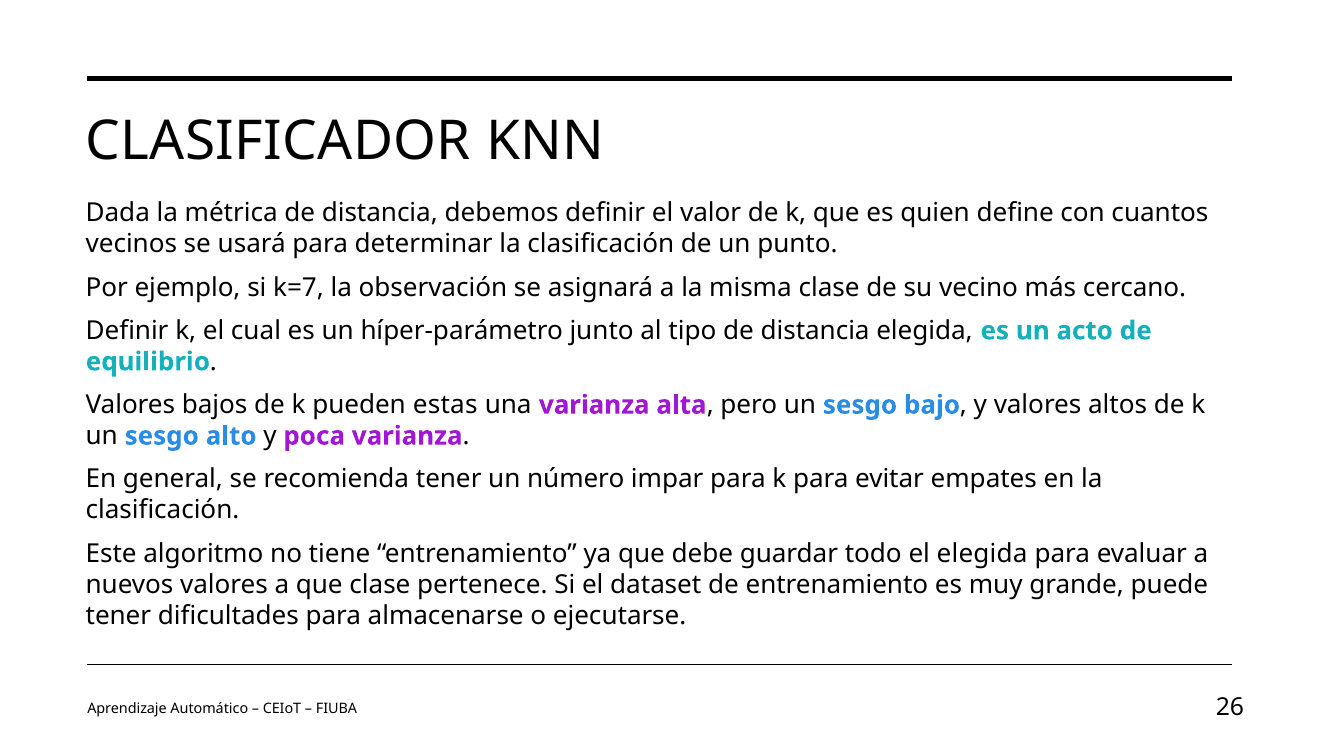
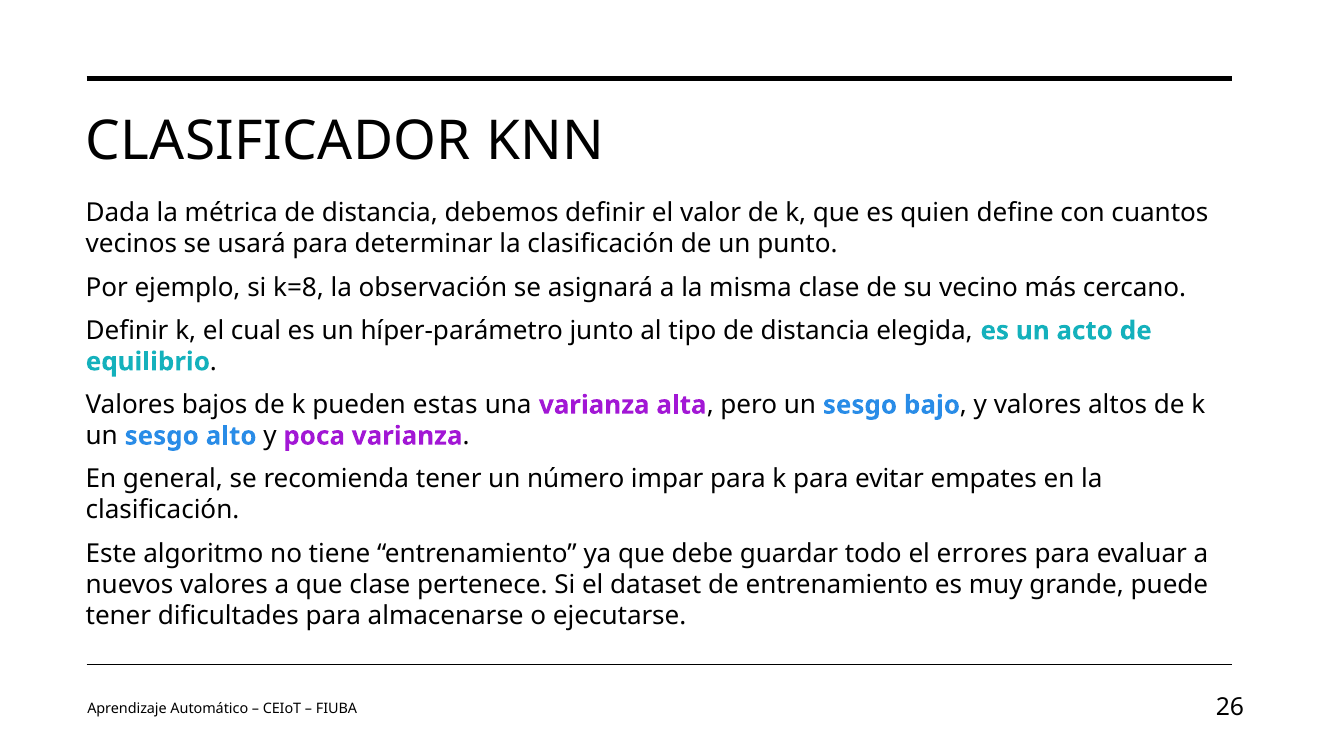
k=7: k=7 -> k=8
el elegida: elegida -> errores
